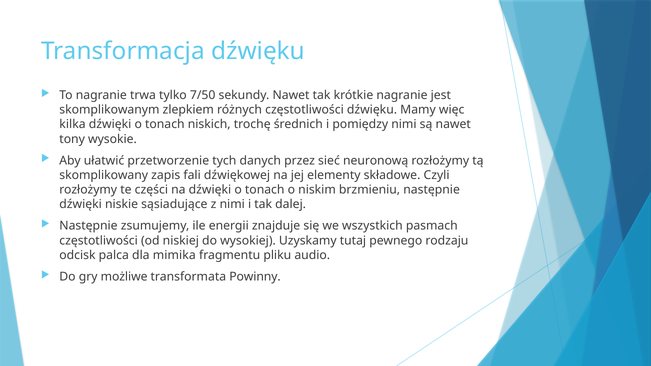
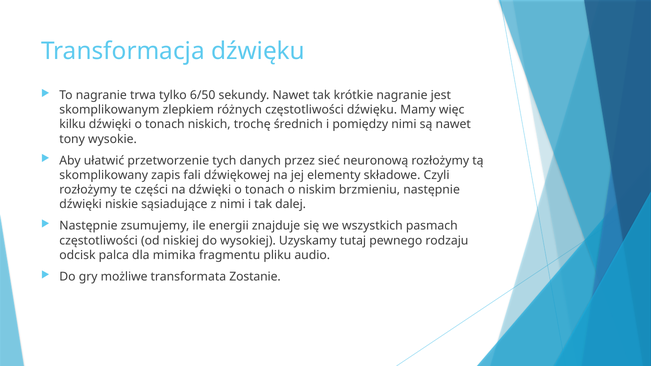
7/50: 7/50 -> 6/50
kilka: kilka -> kilku
Powinny: Powinny -> Zostanie
